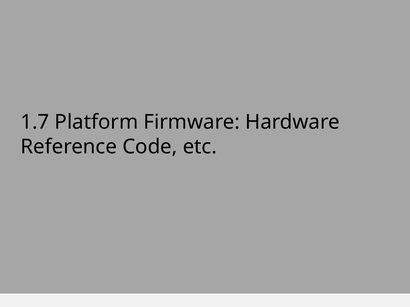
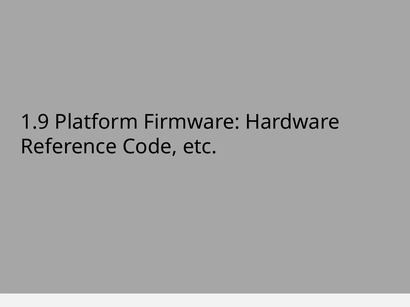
1.7: 1.7 -> 1.9
